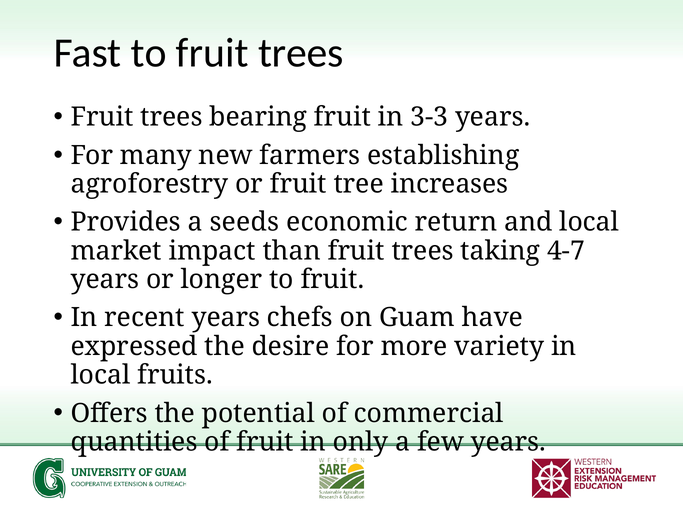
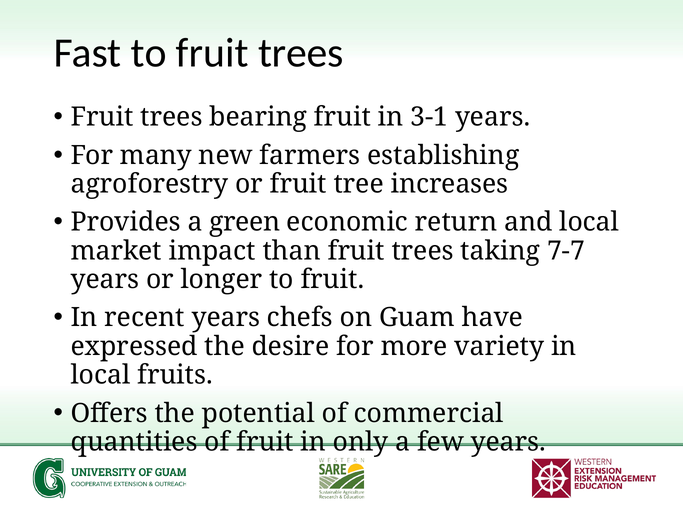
3-3: 3-3 -> 3-1
seeds: seeds -> green
4-7: 4-7 -> 7-7
